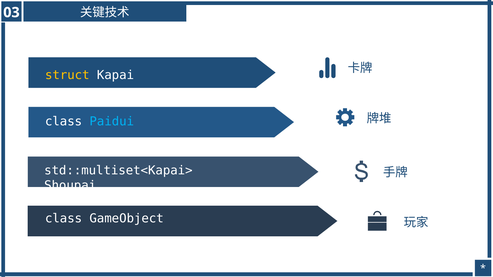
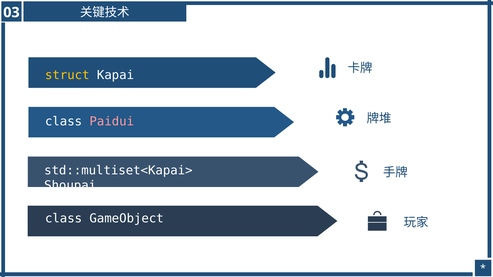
Paidui colour: light blue -> pink
